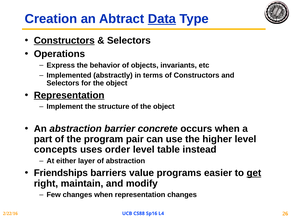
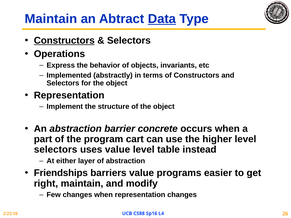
Creation at (51, 19): Creation -> Maintain
Representation at (69, 95) underline: present -> none
pair: pair -> cart
concepts at (56, 150): concepts -> selectors
uses order: order -> value
get underline: present -> none
